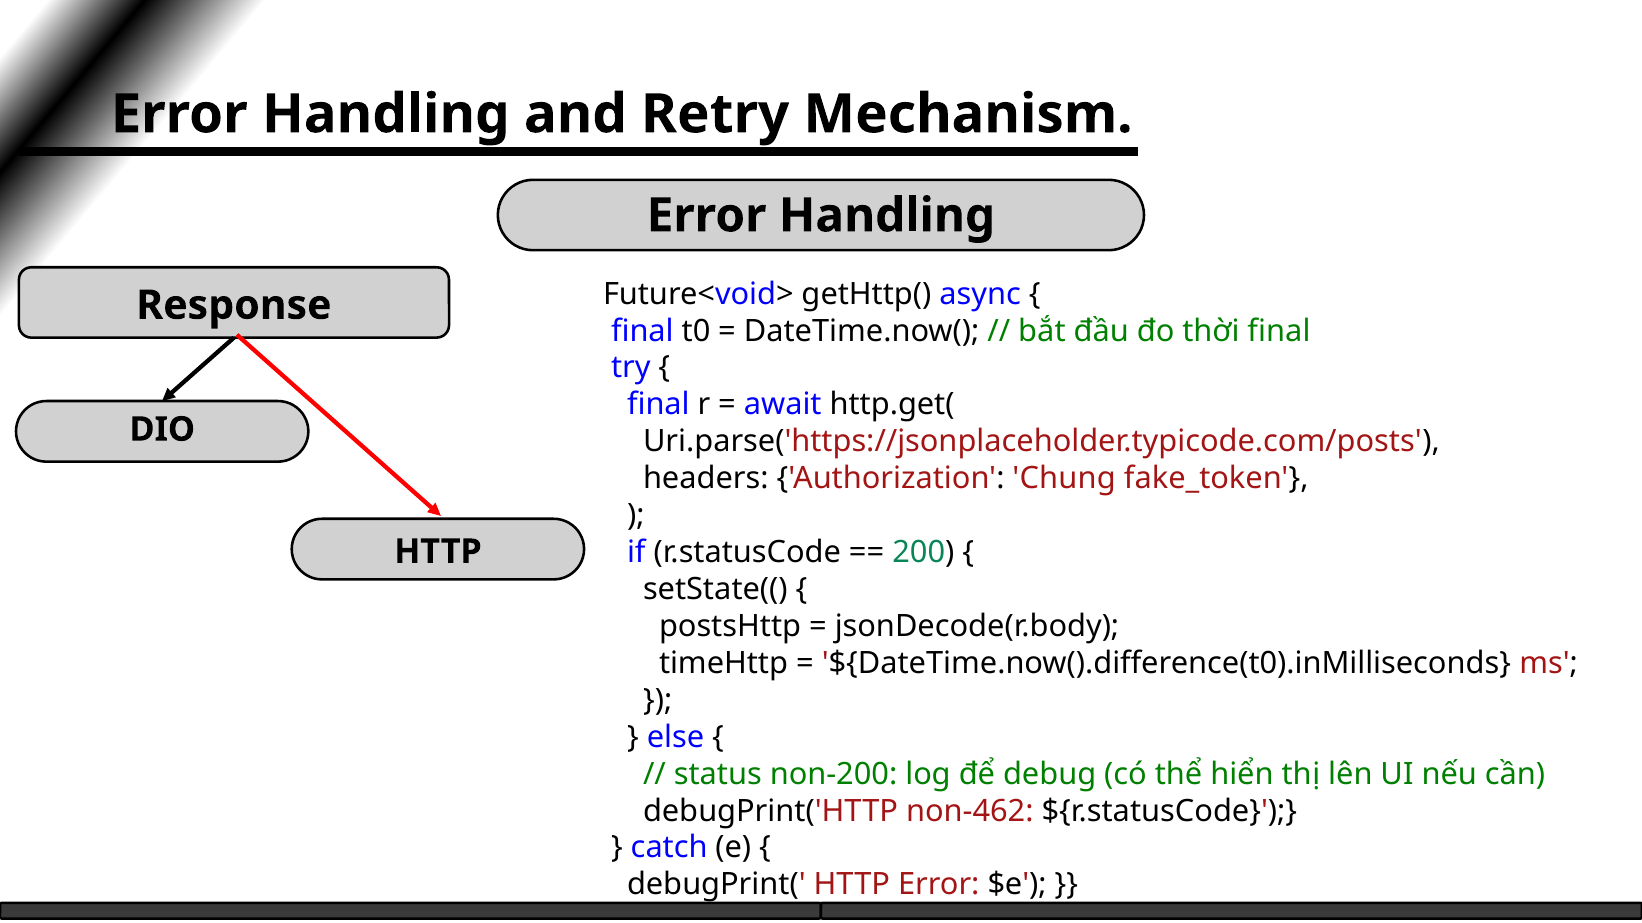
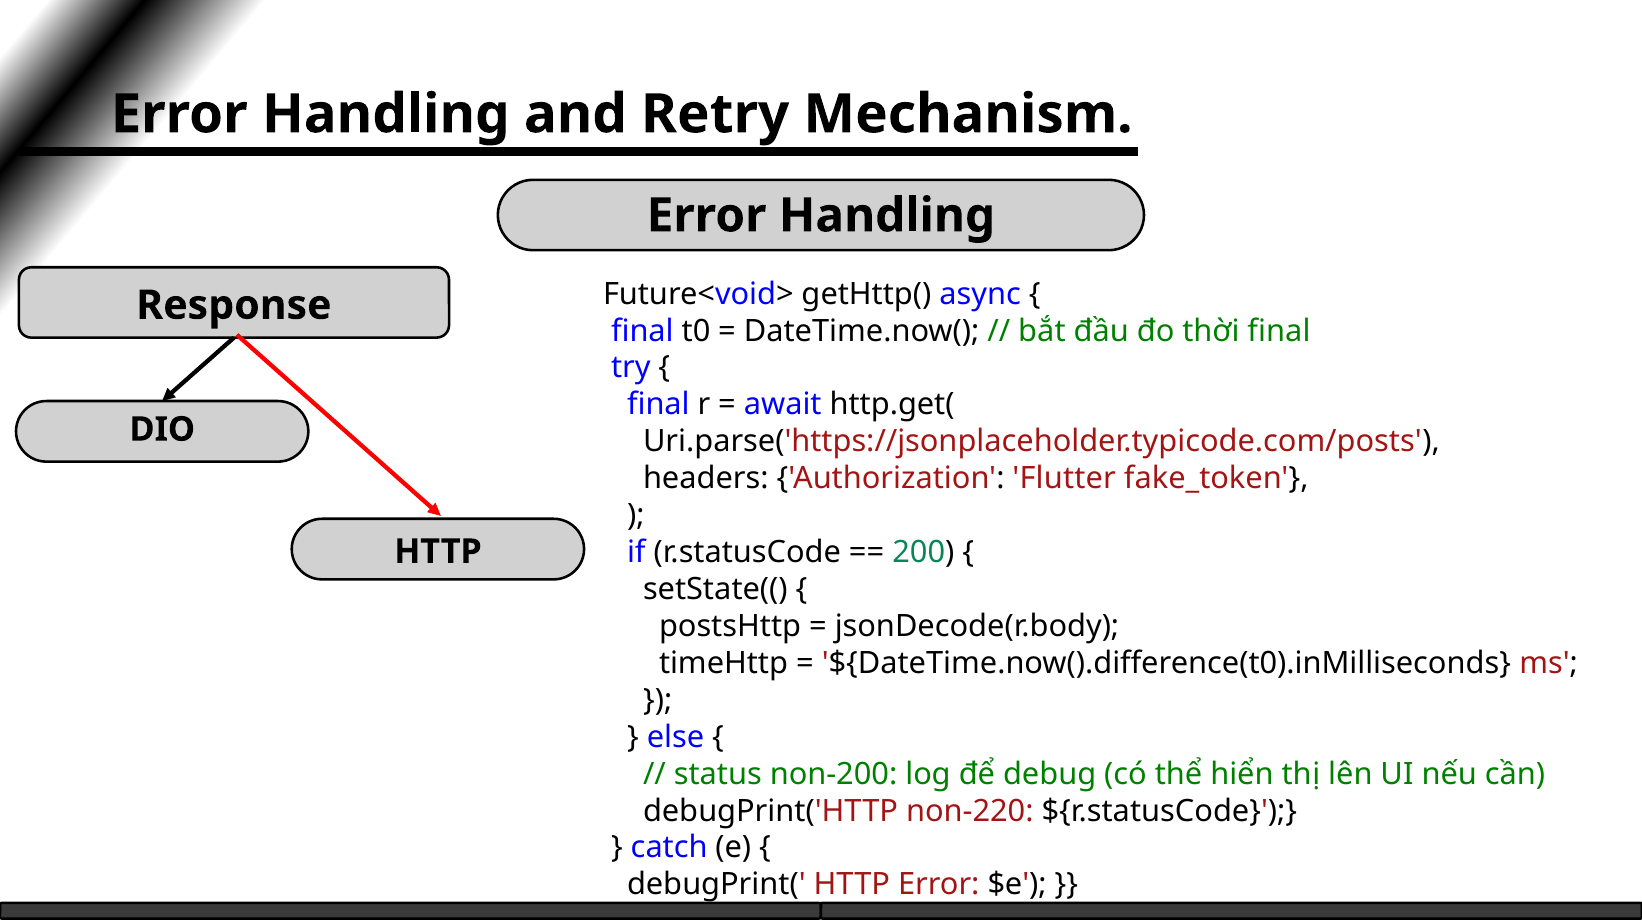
Chung: Chung -> Flutter
non-462: non-462 -> non-220
